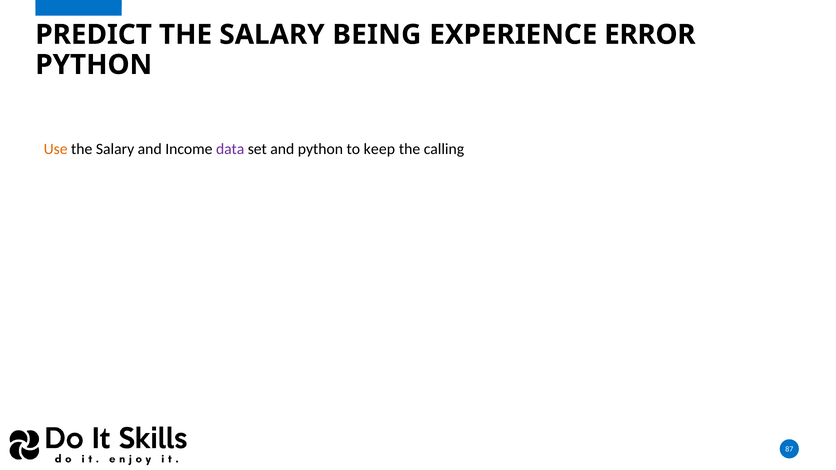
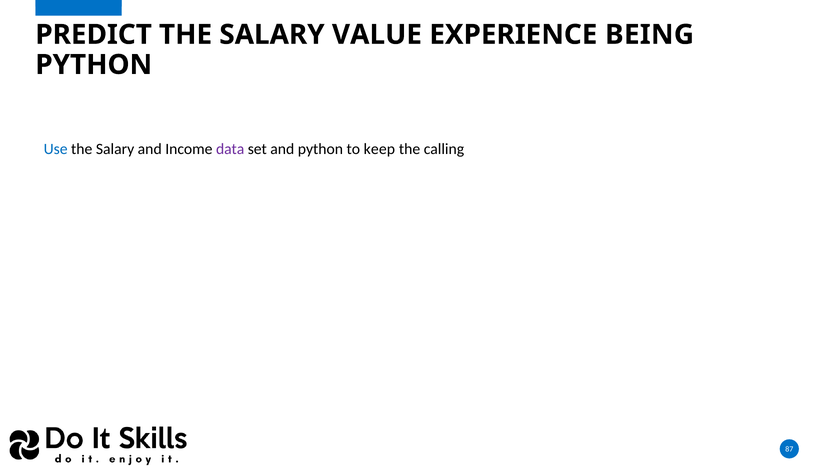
BEING: BEING -> VALUE
ERROR: ERROR -> BEING
Use colour: orange -> blue
